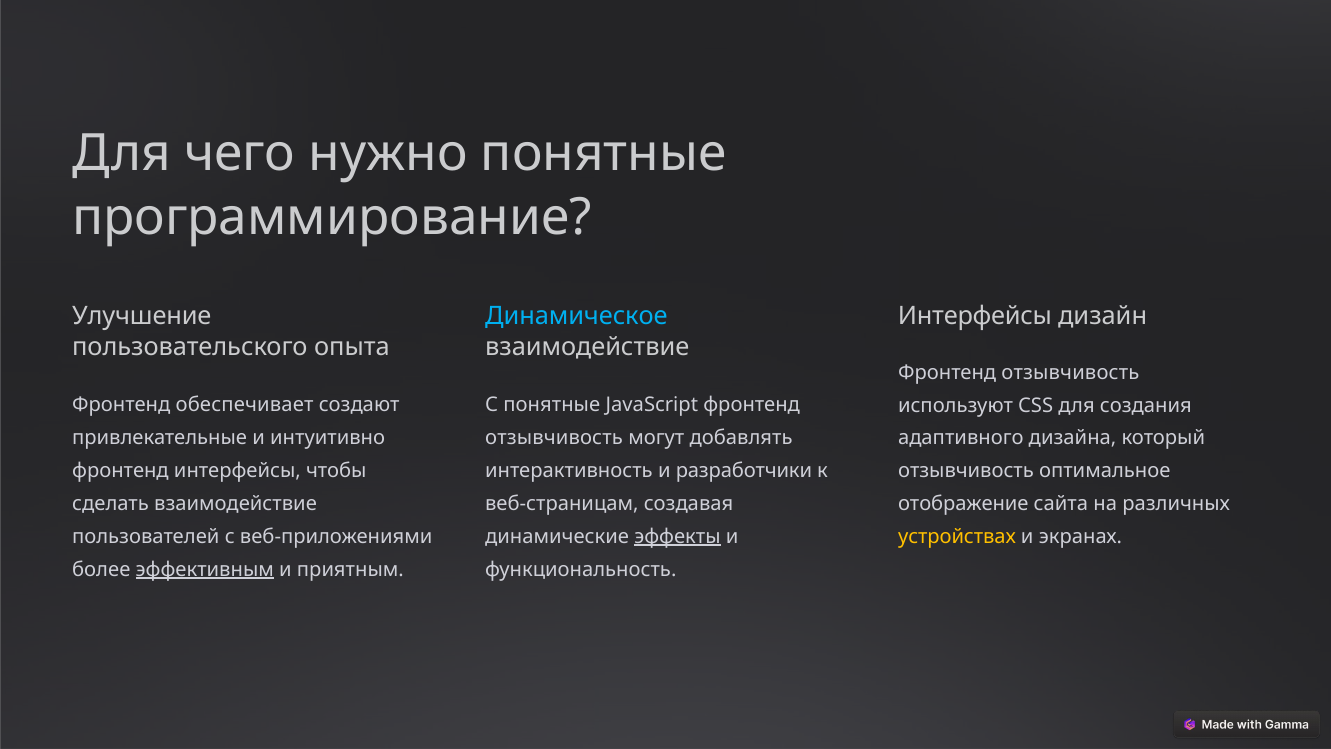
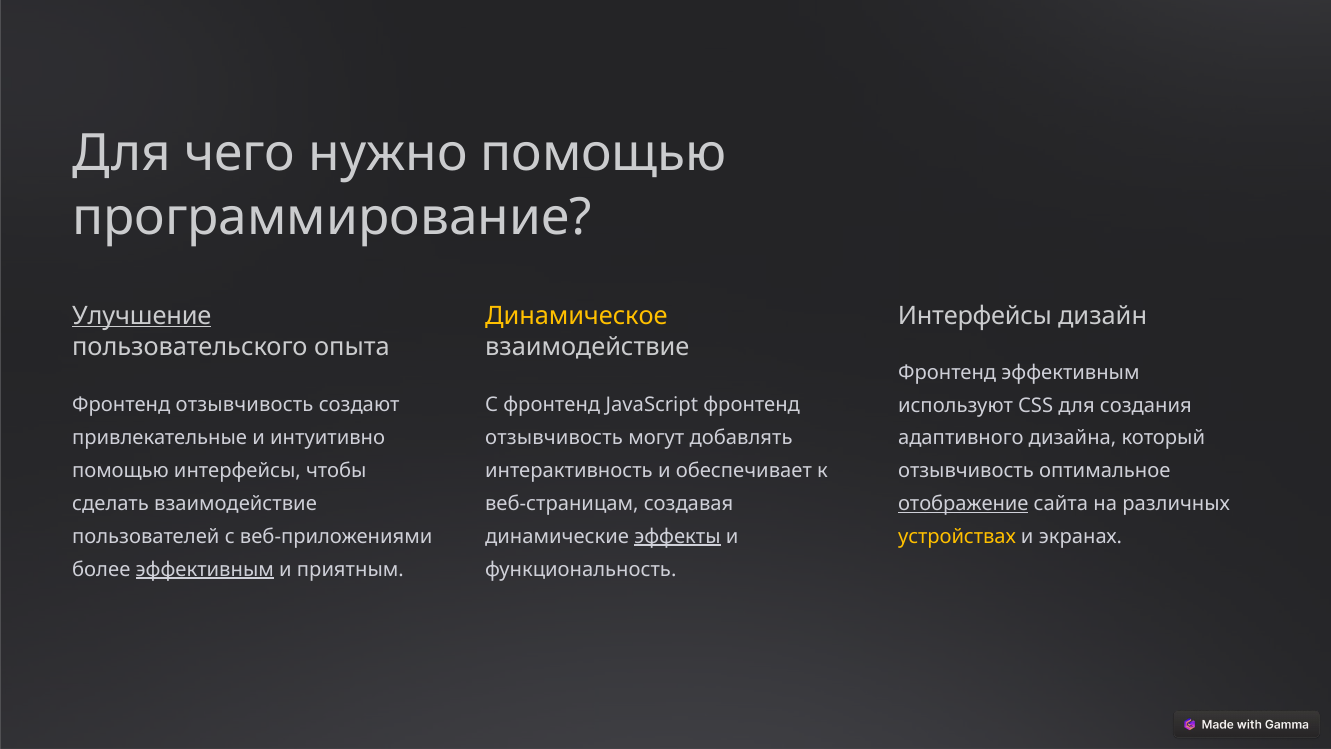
нужно понятные: понятные -> помощью
Улучшение underline: none -> present
Динамическое colour: light blue -> yellow
отзывчивость at (1070, 372): отзывчивость -> эффективным
обеспечивает at (245, 405): обеспечивает -> отзывчивость
С понятные: понятные -> фронтенд
фронтенд at (120, 470): фронтенд -> помощью
разработчики: разработчики -> обеспечивает
отображение underline: none -> present
